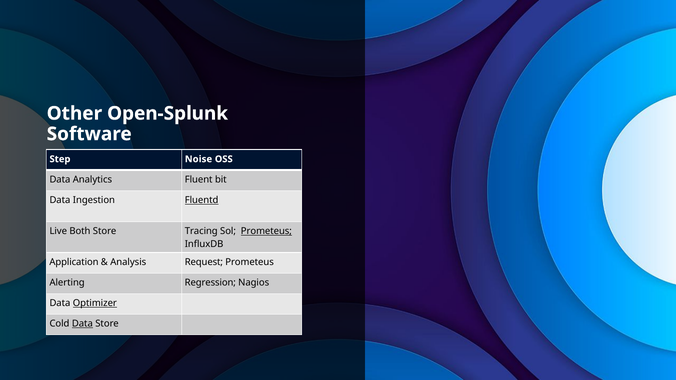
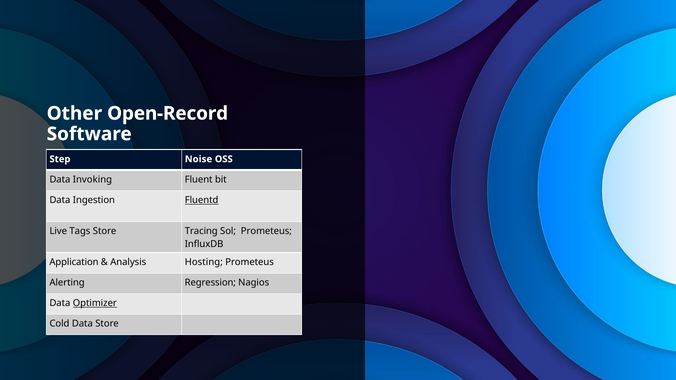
Open-Splunk: Open-Splunk -> Open-Record
Analytics: Analytics -> Invoking
Both: Both -> Tags
Prometeus at (266, 231) underline: present -> none
Request: Request -> Hosting
Data at (82, 324) underline: present -> none
